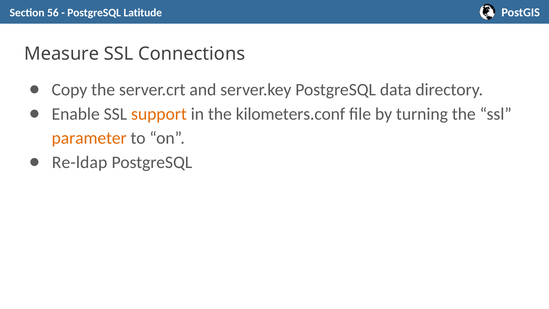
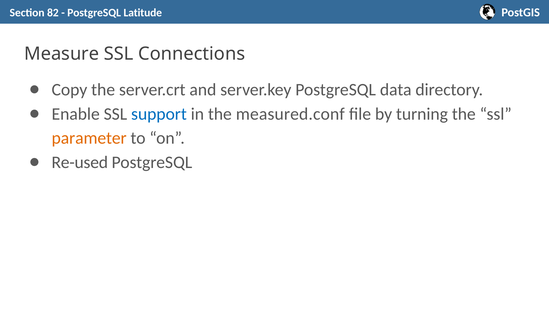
56: 56 -> 82
support colour: orange -> blue
kilometers.conf: kilometers.conf -> measured.conf
Re-ldap: Re-ldap -> Re-used
